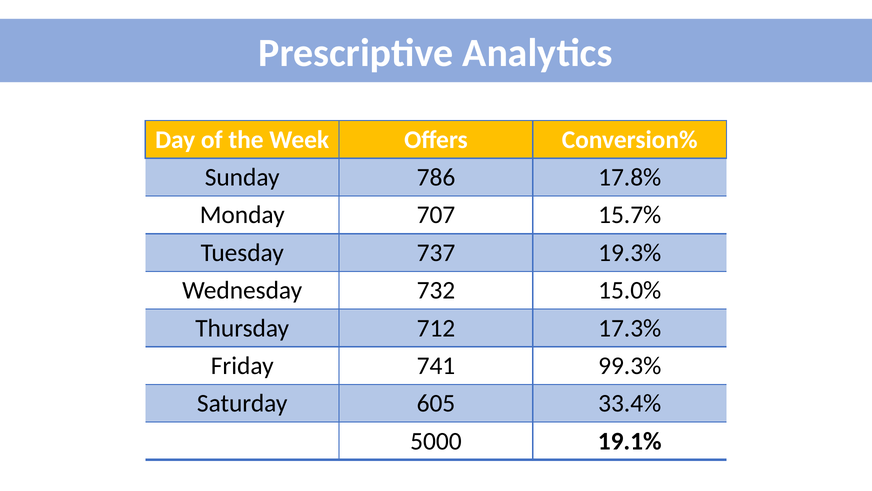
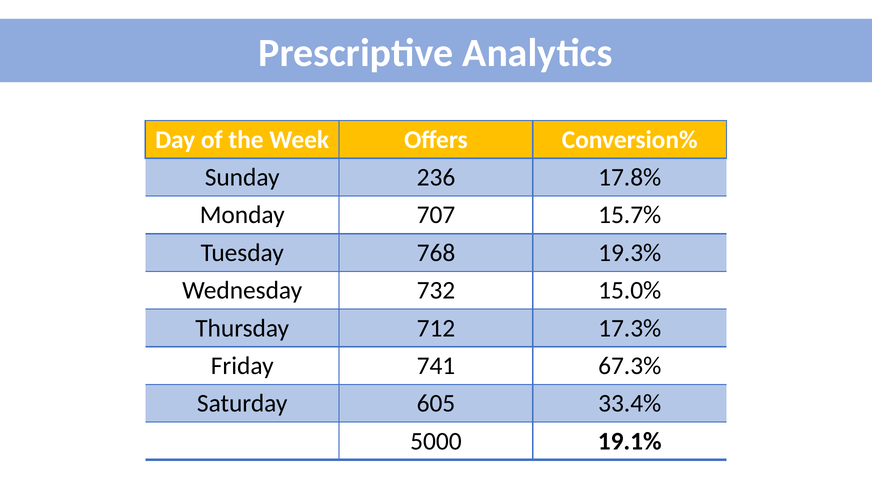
786: 786 -> 236
737: 737 -> 768
99.3%: 99.3% -> 67.3%
